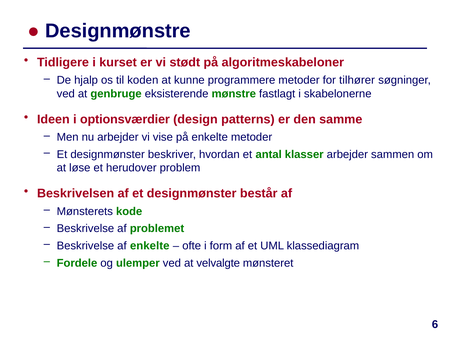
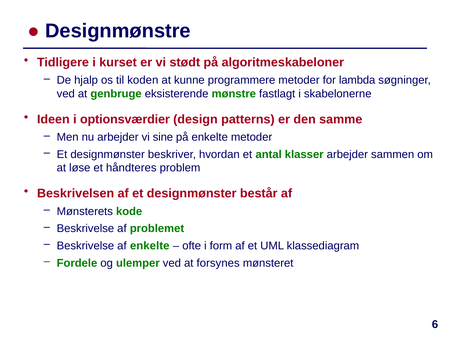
tilhører: tilhører -> lambda
vise: vise -> sine
herudover: herudover -> håndteres
velvalgte: velvalgte -> forsynes
